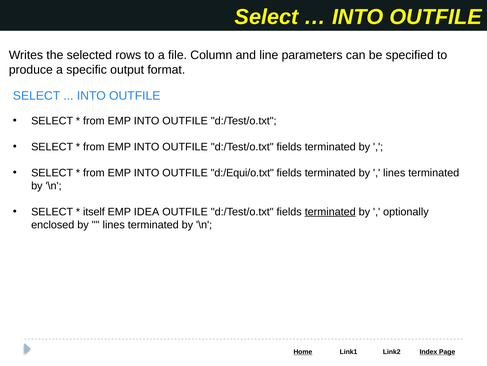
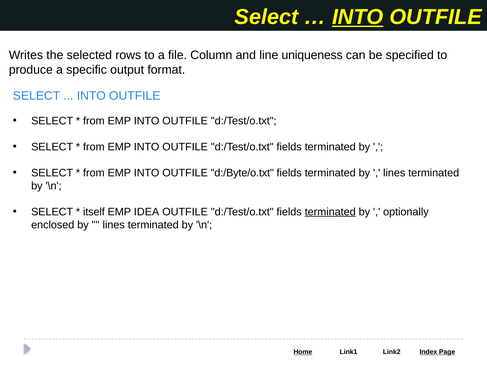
INTO at (358, 17) underline: none -> present
parameters: parameters -> uniqueness
d:/Equi/o.txt: d:/Equi/o.txt -> d:/Byte/o.txt
